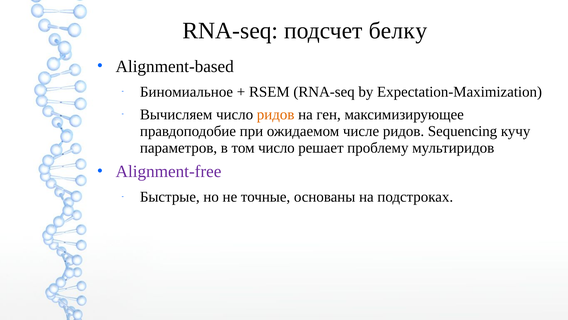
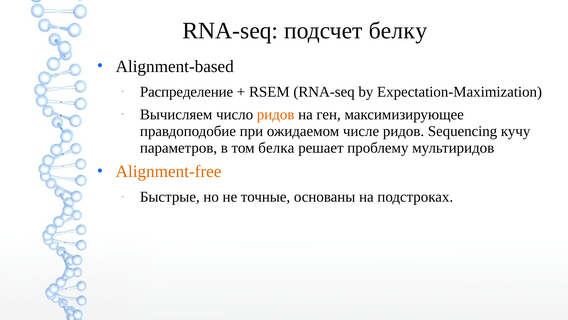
Биномиальное: Биномиальное -> Распределение
том число: число -> белка
Alignment-free colour: purple -> orange
